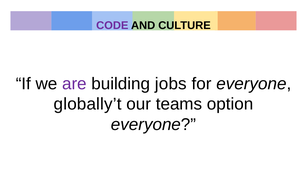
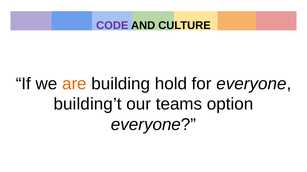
are colour: purple -> orange
jobs: jobs -> hold
globally’t: globally’t -> building’t
